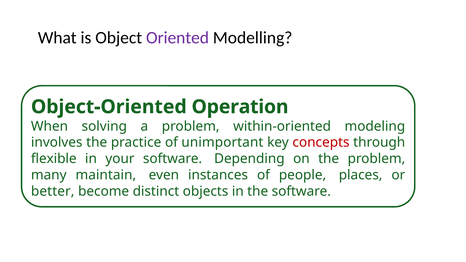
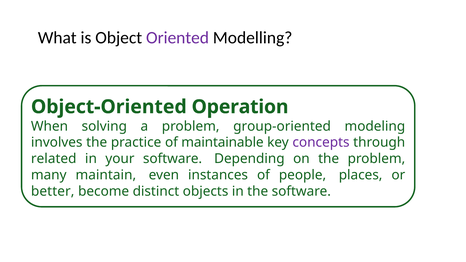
within-oriented: within-oriented -> group-oriented
unimportant: unimportant -> maintainable
concepts colour: red -> purple
flexible: flexible -> related
